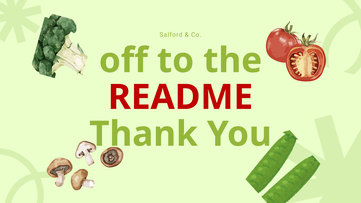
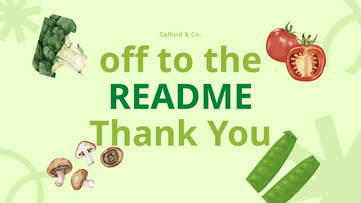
README colour: red -> green
